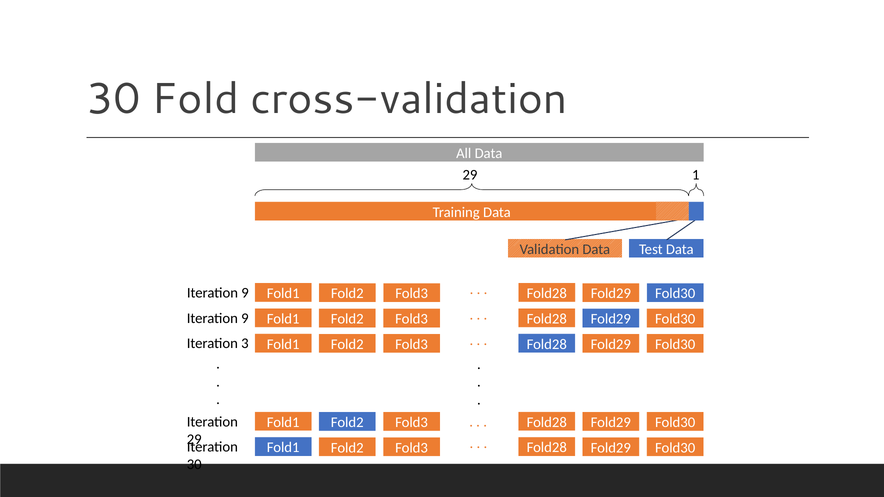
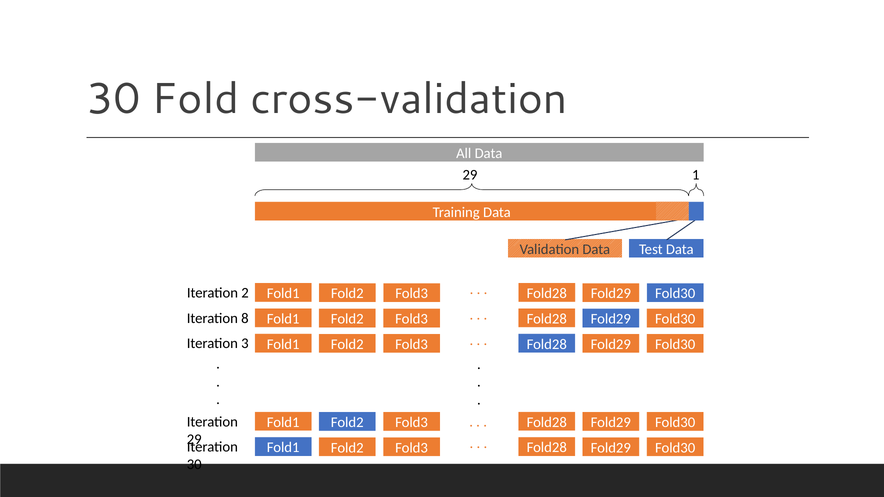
9 at (245, 293): 9 -> 2
9 at (245, 318): 9 -> 8
